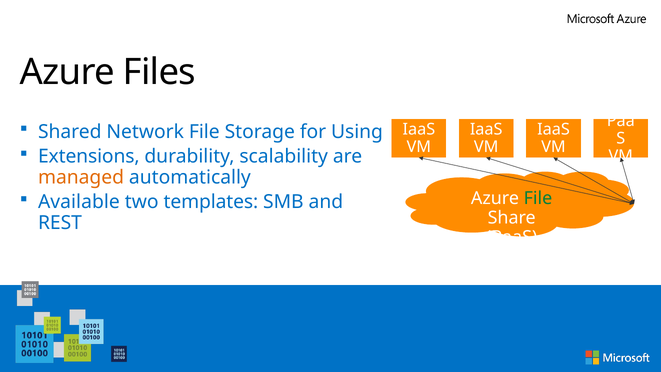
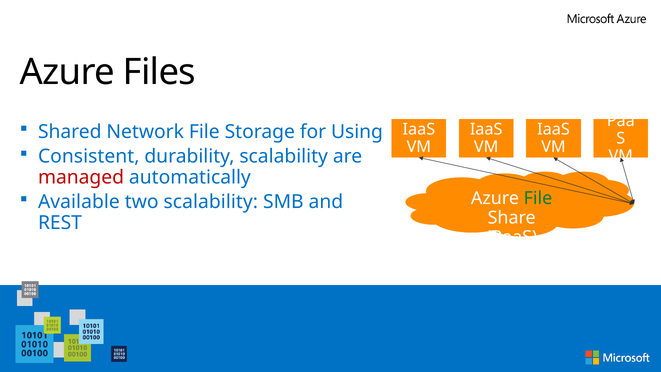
Extensions: Extensions -> Consistent
managed colour: orange -> red
two templates: templates -> scalability
